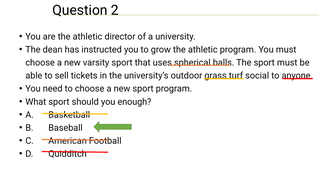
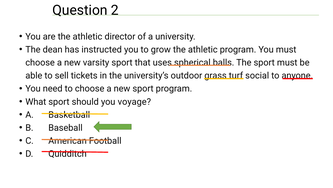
enough: enough -> voyage
